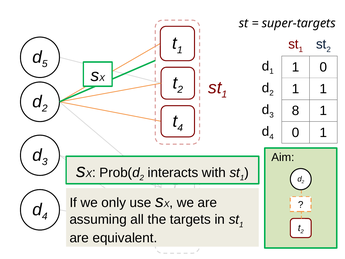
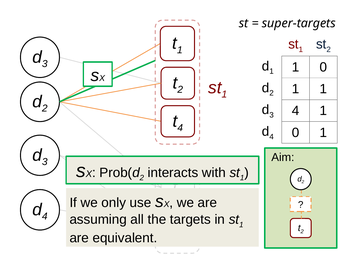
5 at (45, 64): 5 -> 3
8 at (296, 111): 8 -> 4
